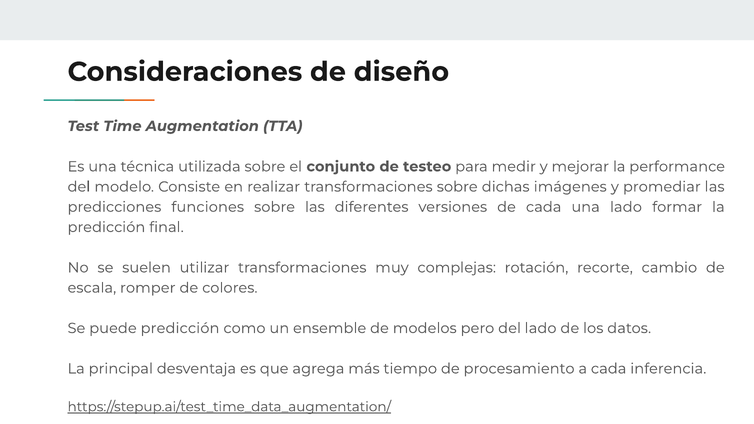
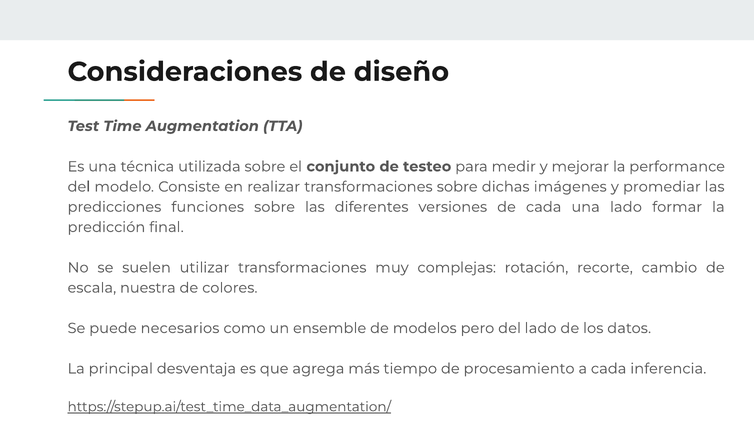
romper: romper -> nuestra
puede predicción: predicción -> necesarios
